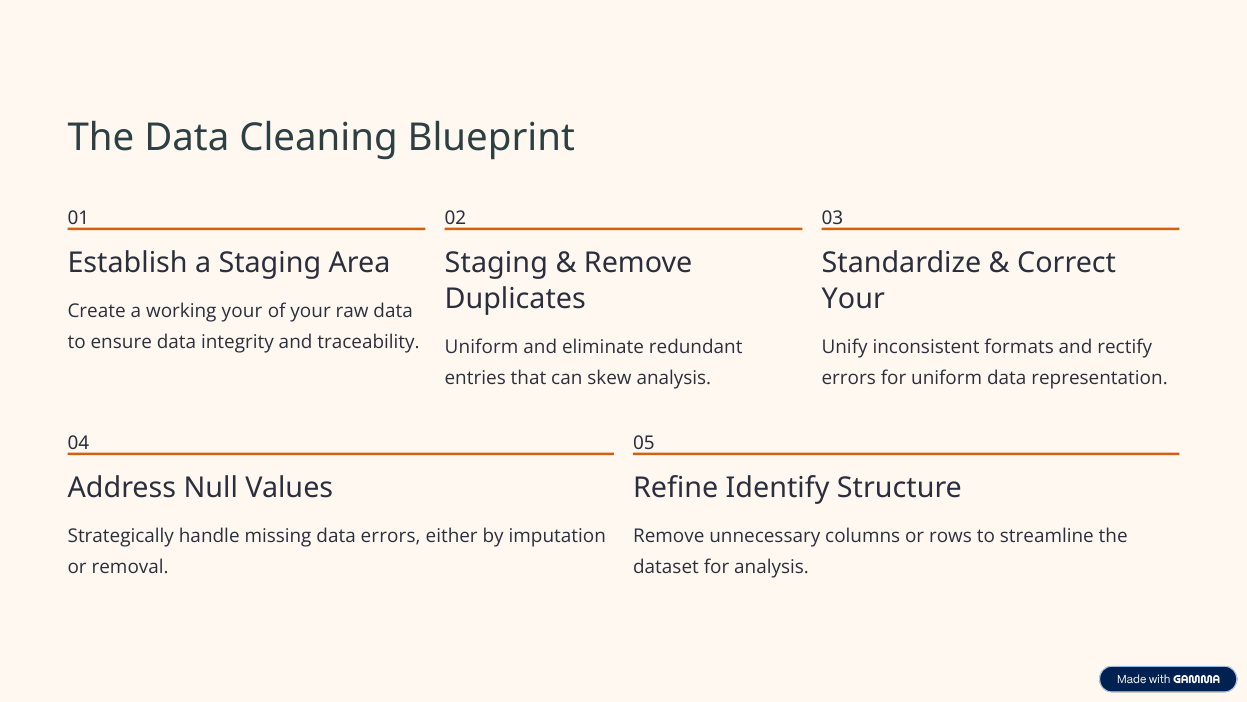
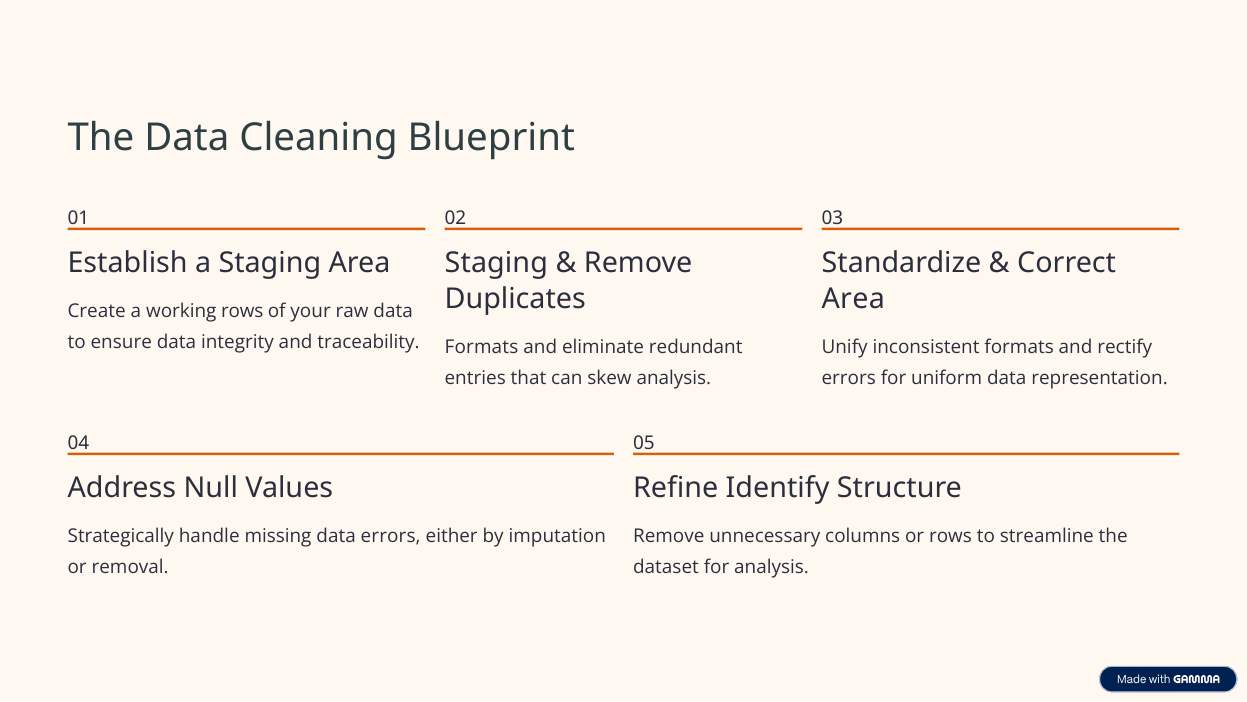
Your at (853, 298): Your -> Area
working your: your -> rows
Uniform at (482, 347): Uniform -> Formats
